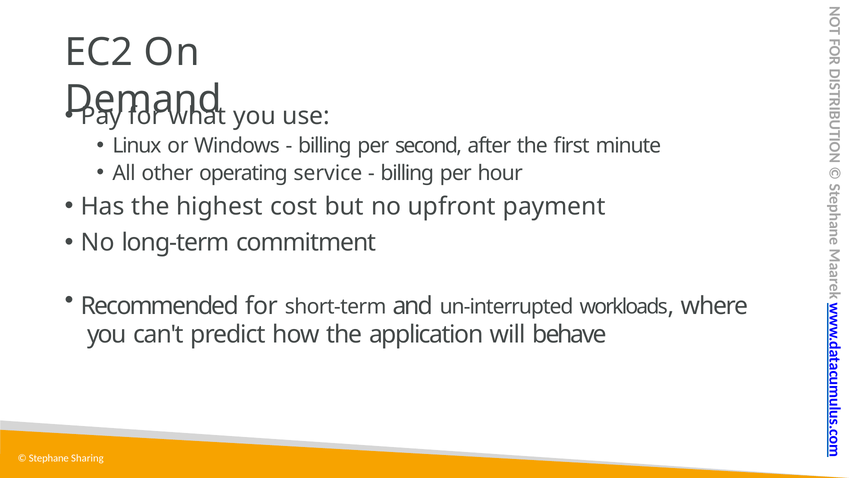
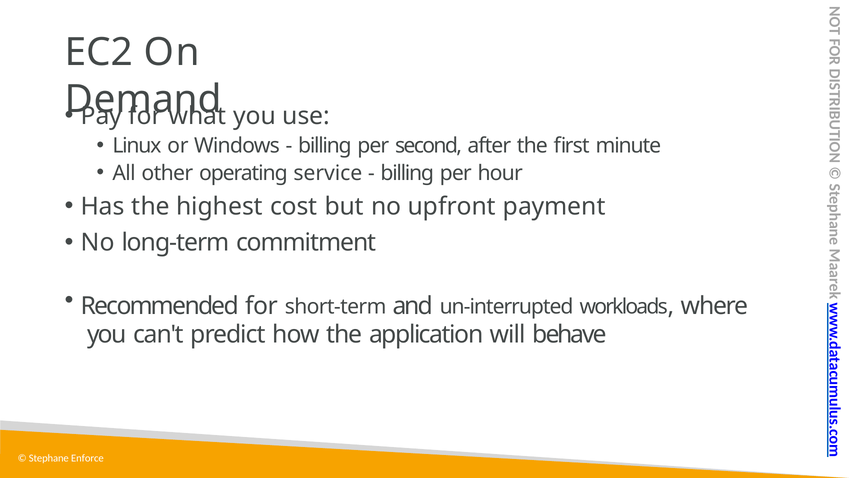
Sharing: Sharing -> Enforce
